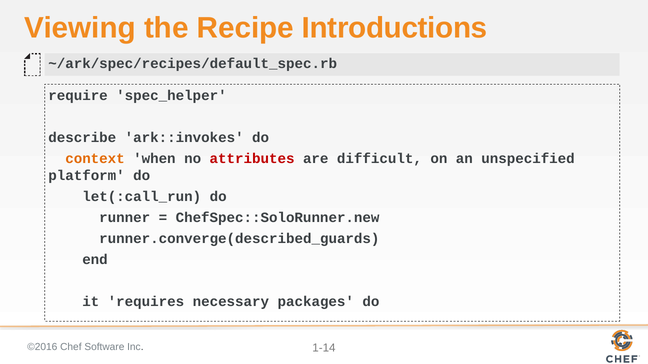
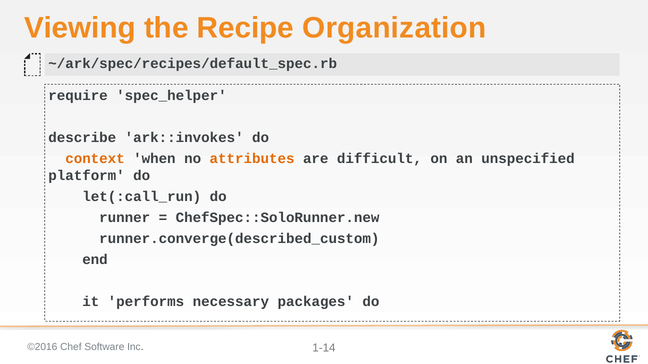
Introductions: Introductions -> Organization
attributes colour: red -> orange
runner.converge(described_guards: runner.converge(described_guards -> runner.converge(described_custom
requires: requires -> performs
